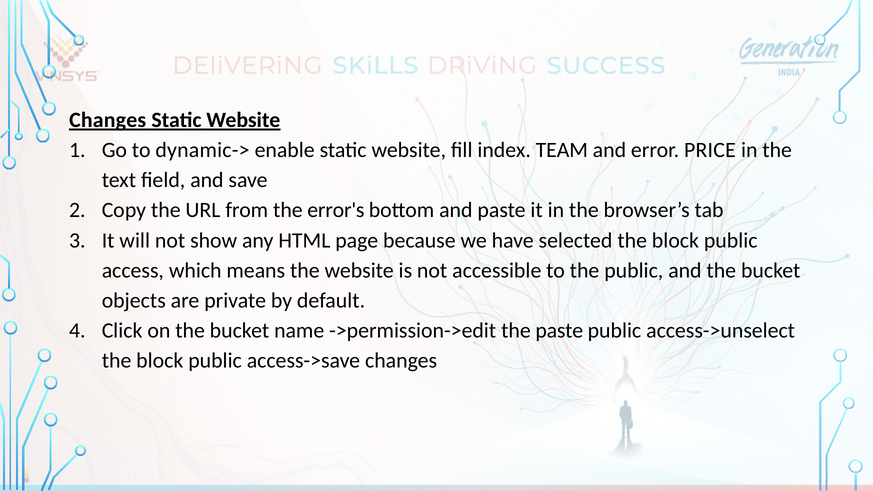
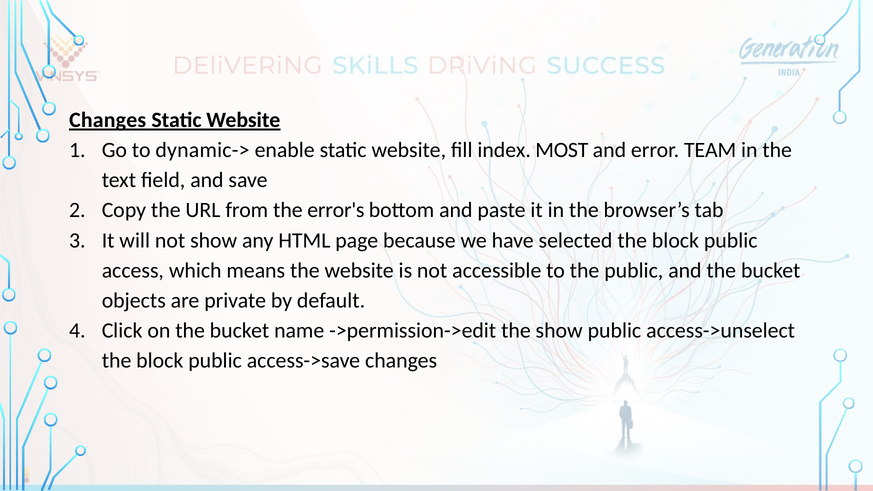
TEAM: TEAM -> MOST
PRICE: PRICE -> TEAM
the paste: paste -> show
